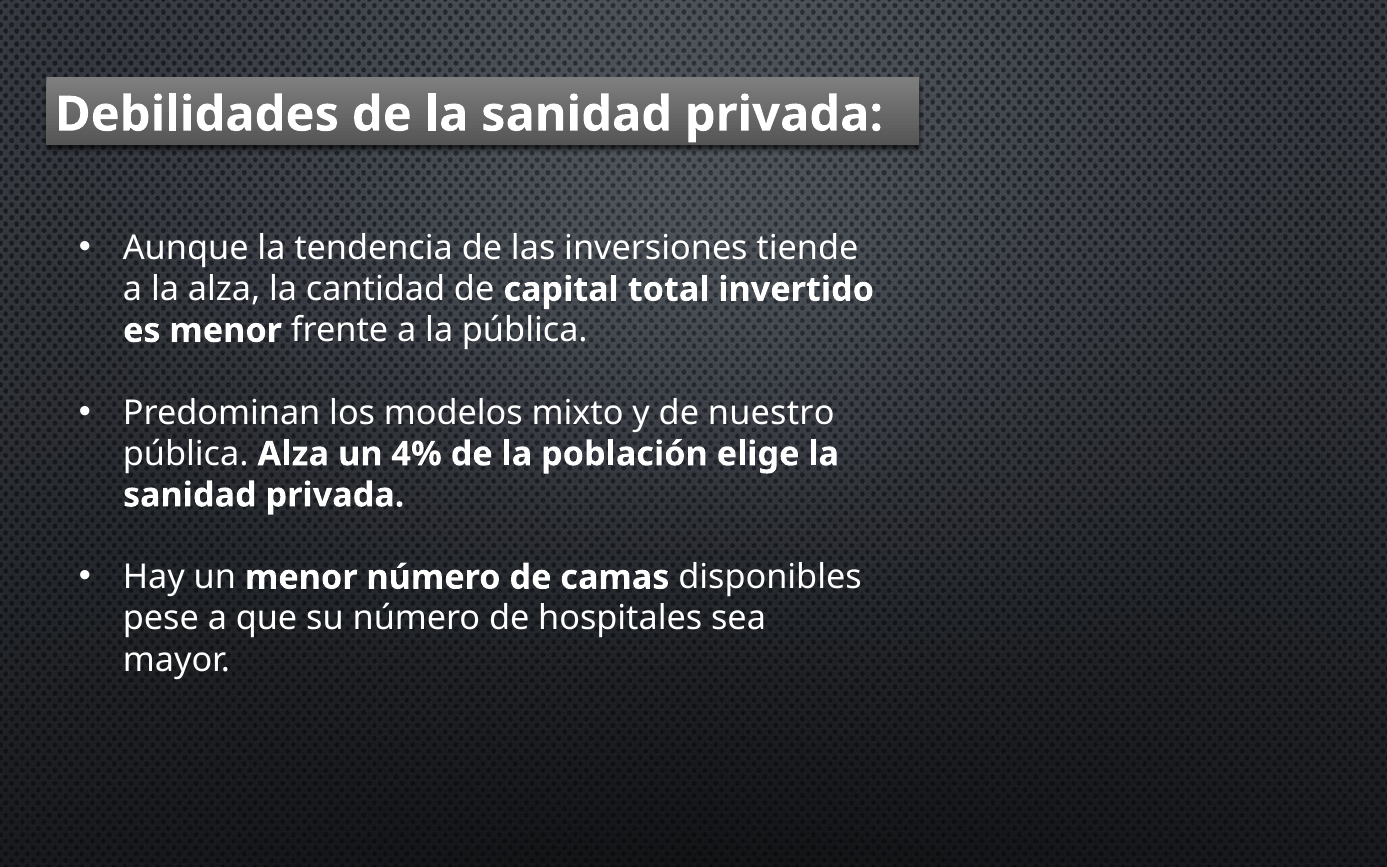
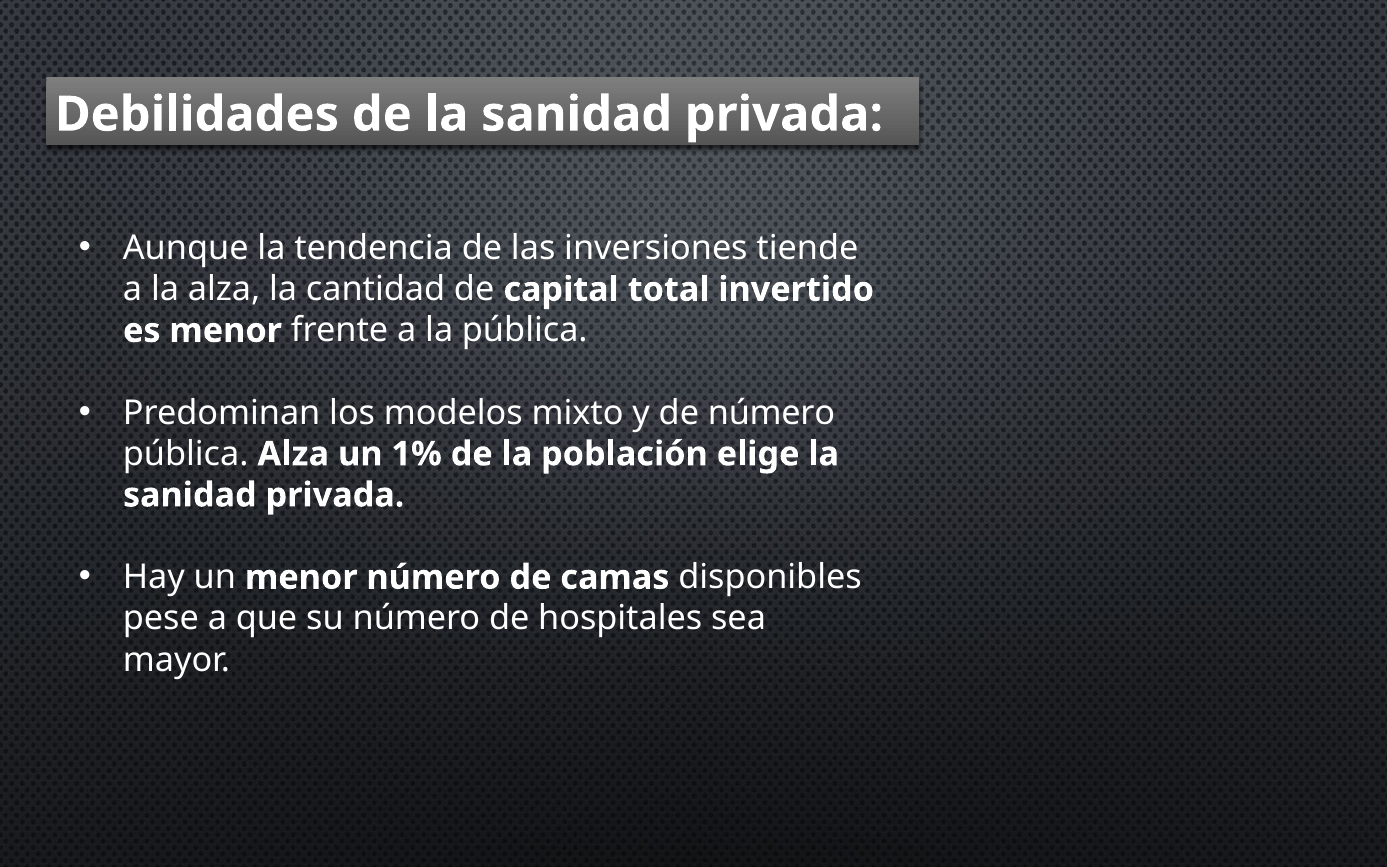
de nuestro: nuestro -> número
4%: 4% -> 1%
